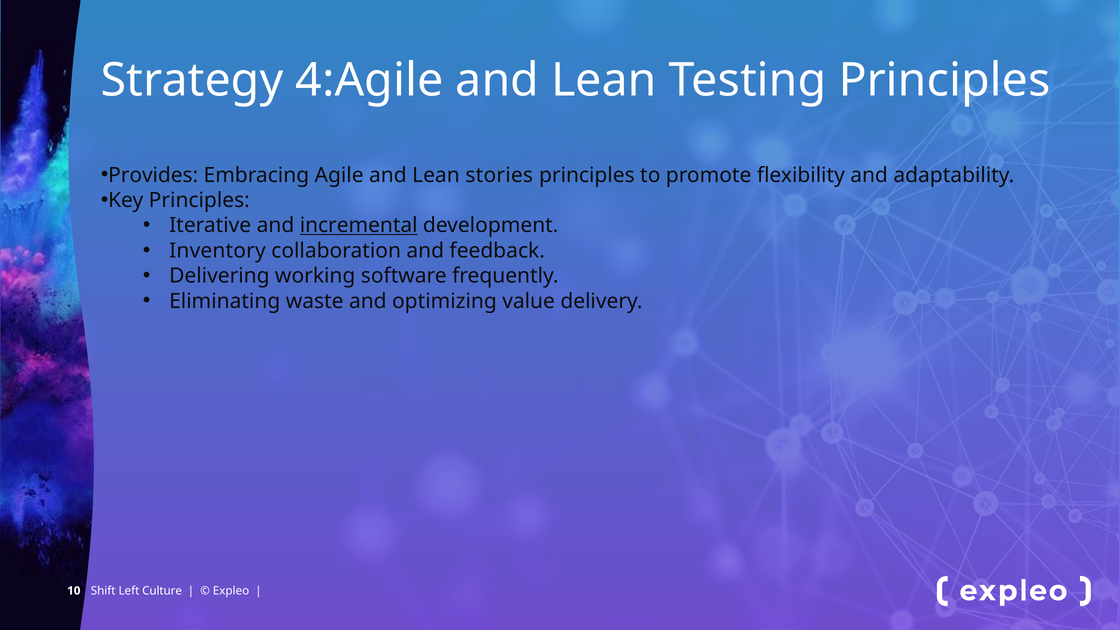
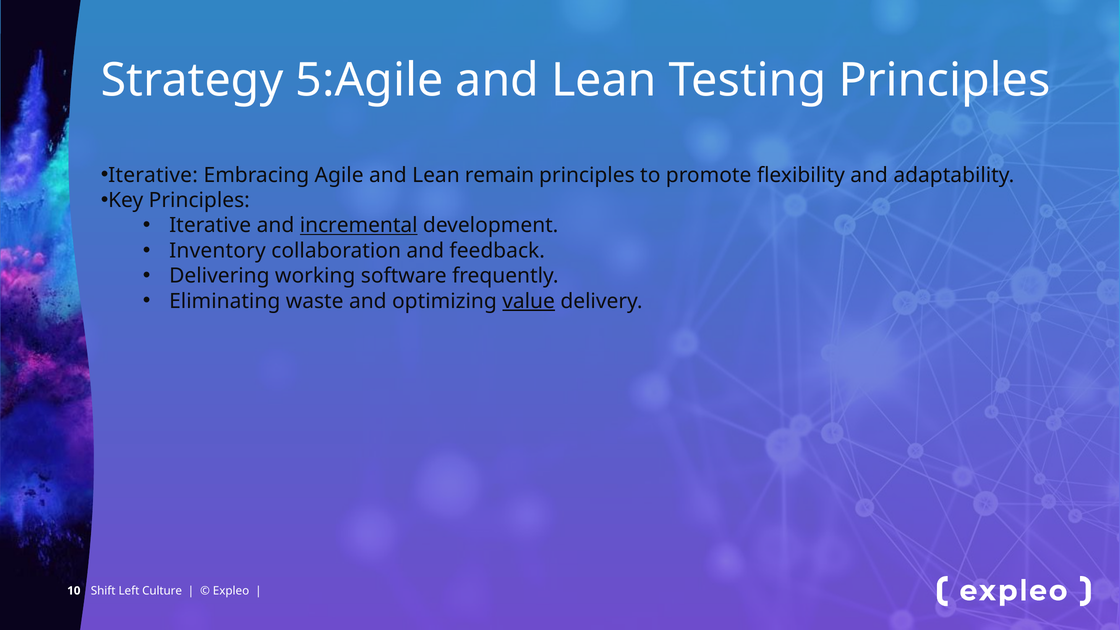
4:Agile: 4:Agile -> 5:Agile
Provides at (153, 175): Provides -> Iterative
stories: stories -> remain
value underline: none -> present
